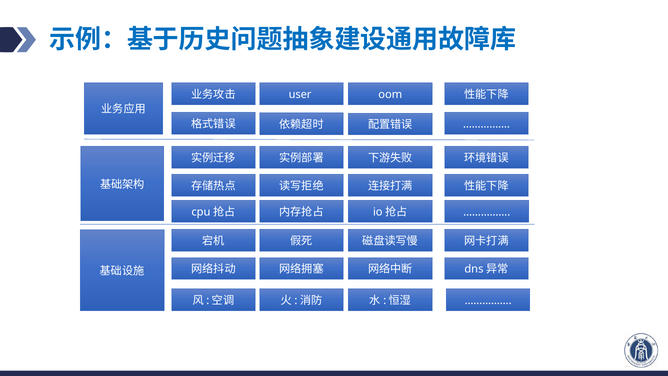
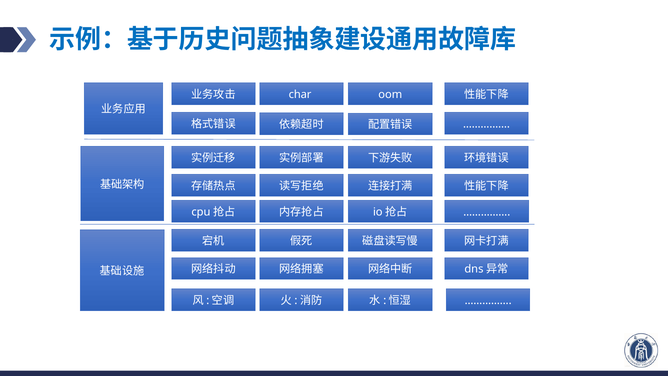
user: user -> char
